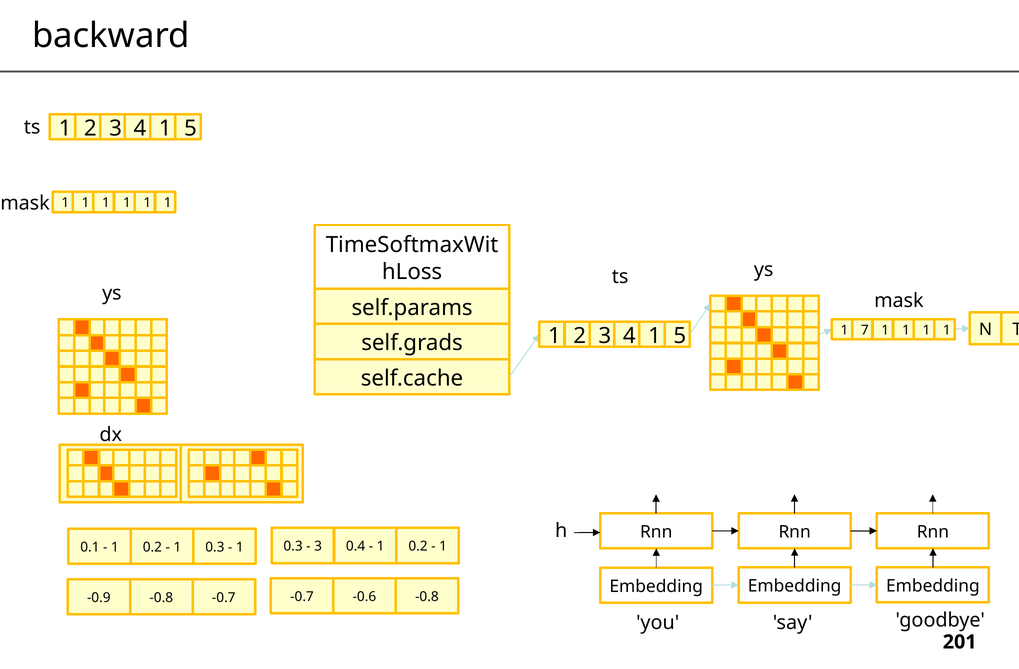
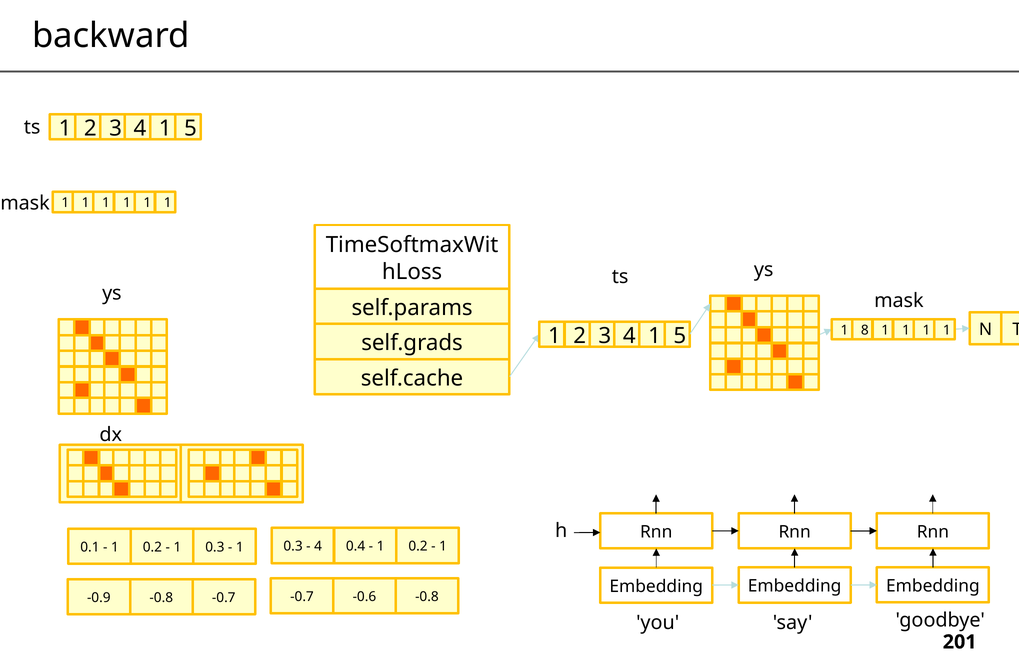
7: 7 -> 8
3 at (318, 547): 3 -> 4
